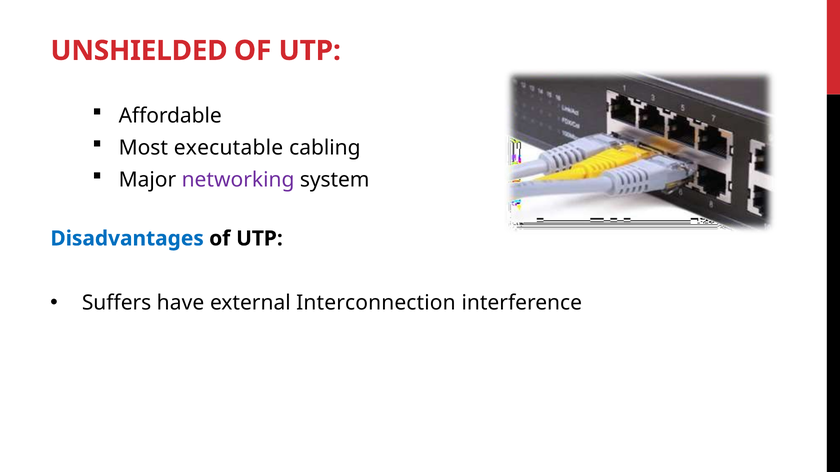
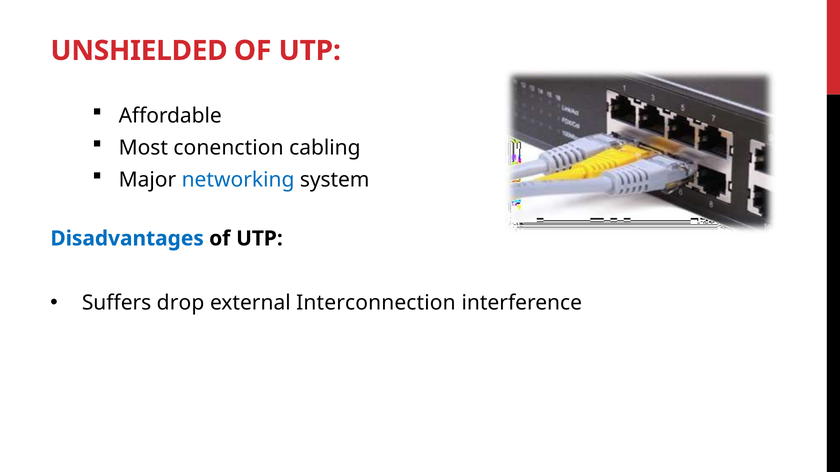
executable: executable -> conenction
networking colour: purple -> blue
have: have -> drop
